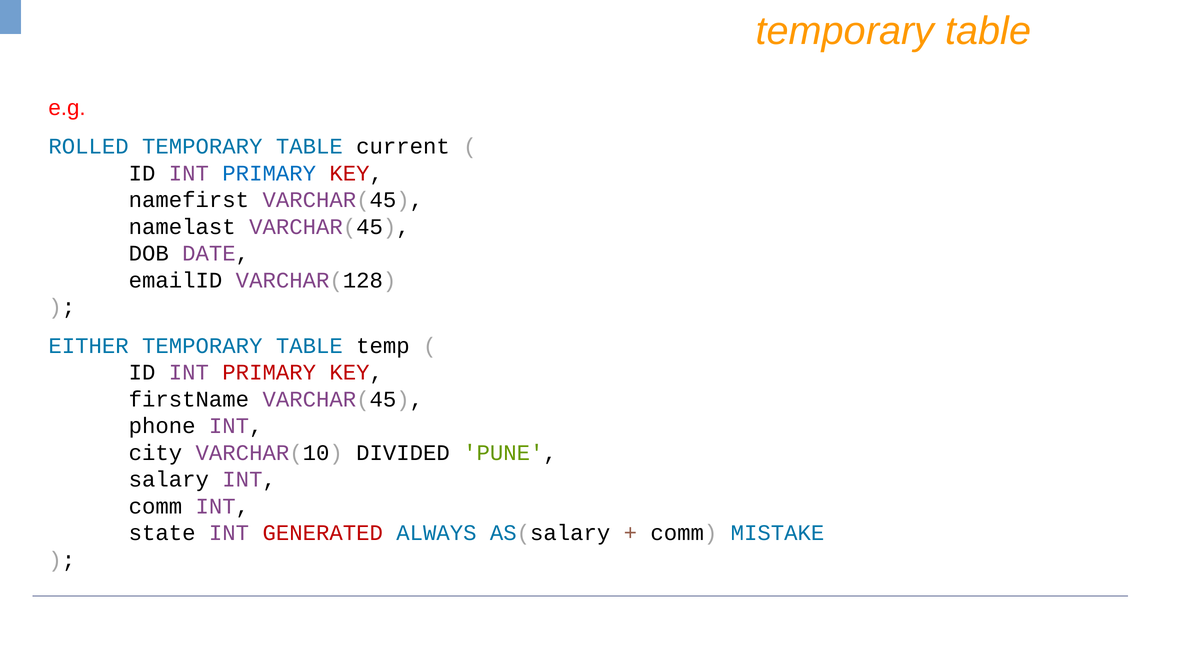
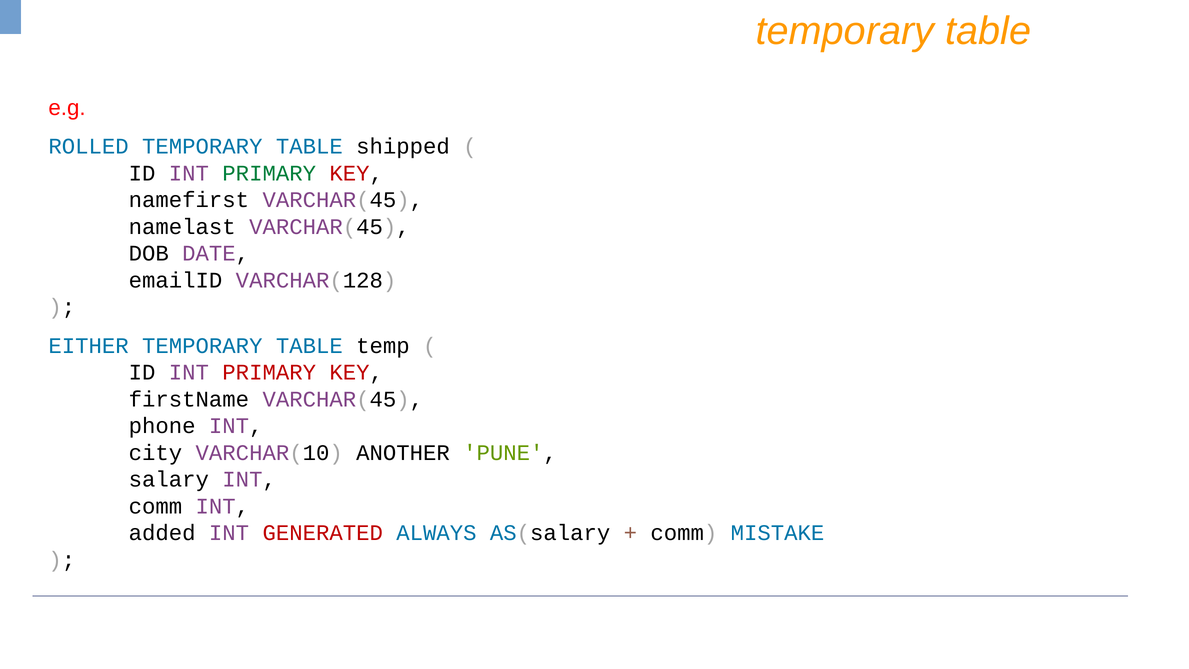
current: current -> shipped
PRIMARY at (269, 173) colour: blue -> green
DIVIDED: DIVIDED -> ANOTHER
state: state -> added
